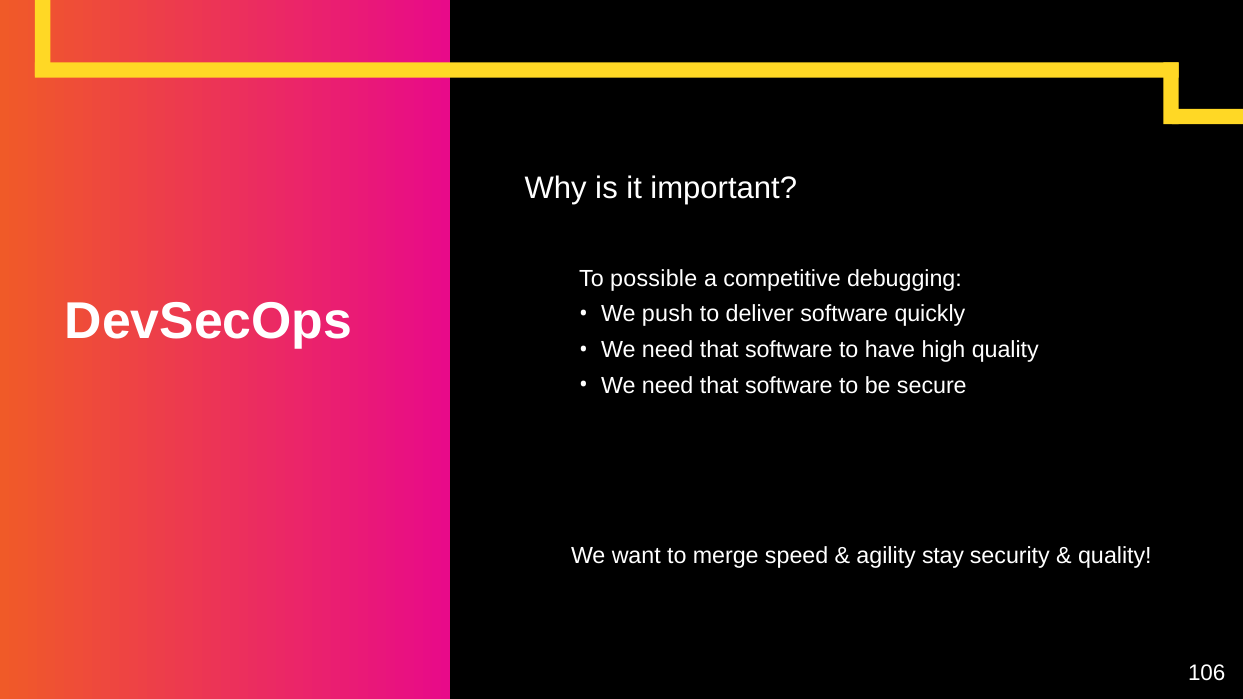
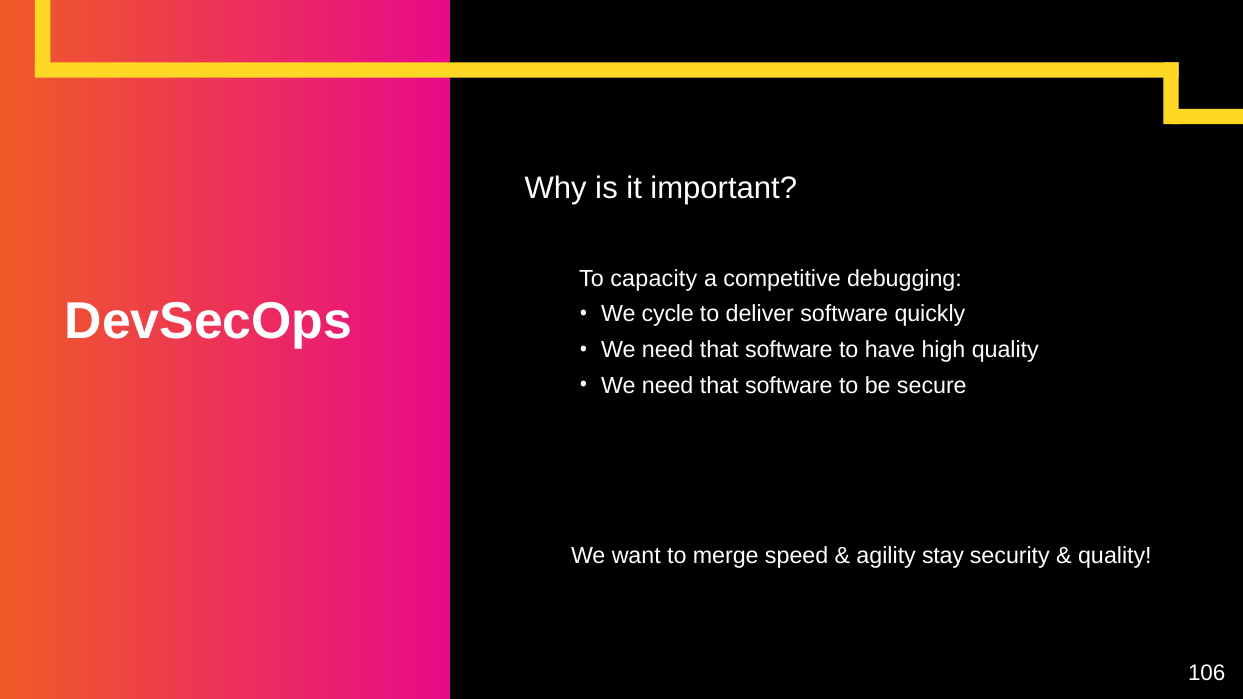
possible: possible -> capacity
push: push -> cycle
